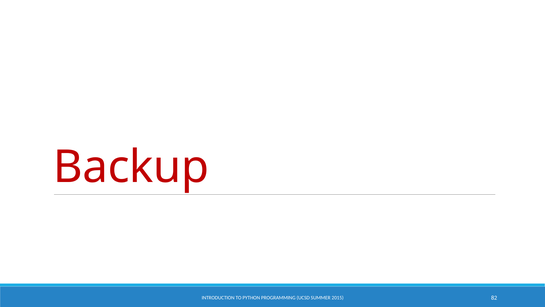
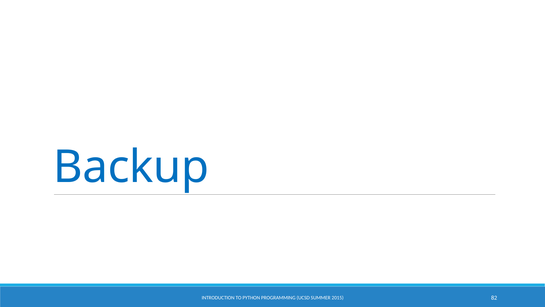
Backup colour: red -> blue
